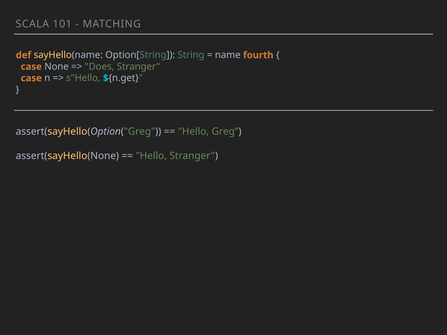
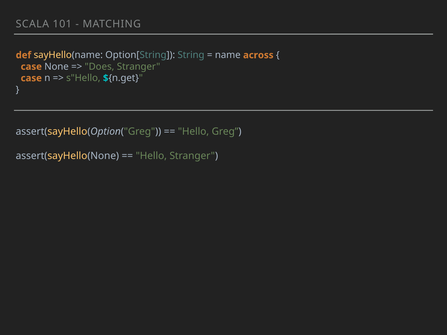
fourth: fourth -> across
